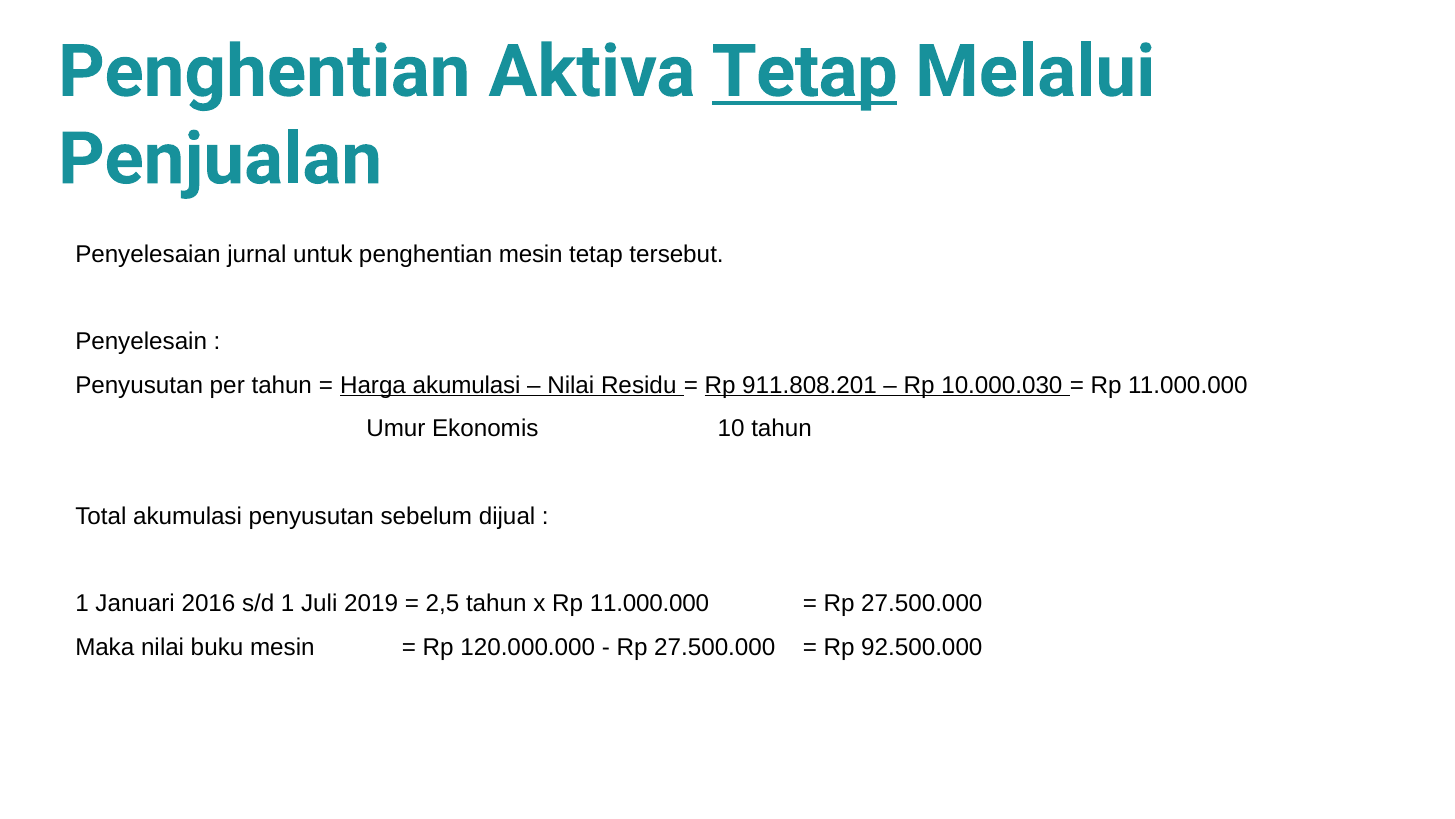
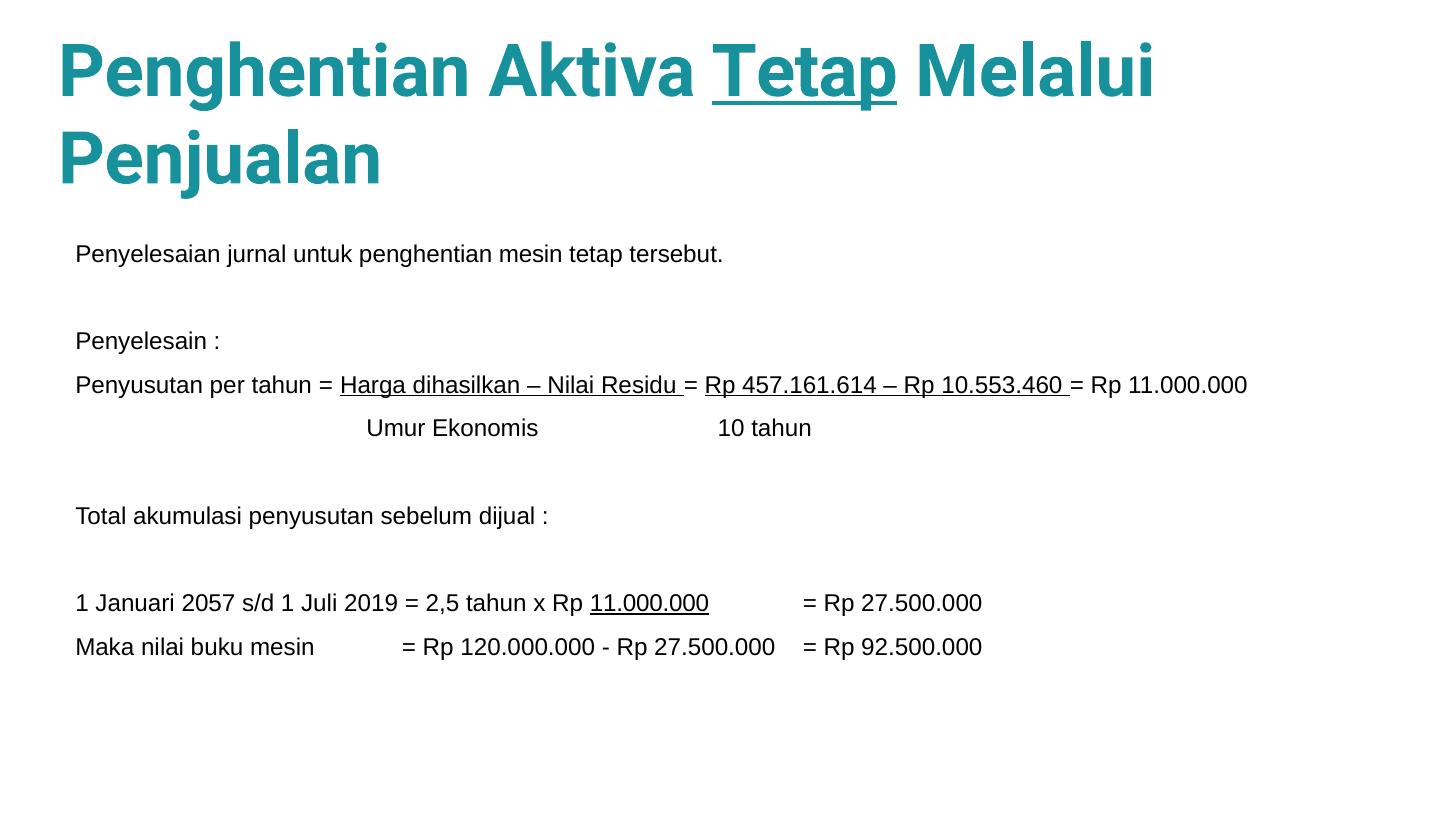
Harga akumulasi: akumulasi -> dihasilkan
911.808.201: 911.808.201 -> 457.161.614
10.000.030: 10.000.030 -> 10.553.460
2016: 2016 -> 2057
11.000.000 at (649, 603) underline: none -> present
